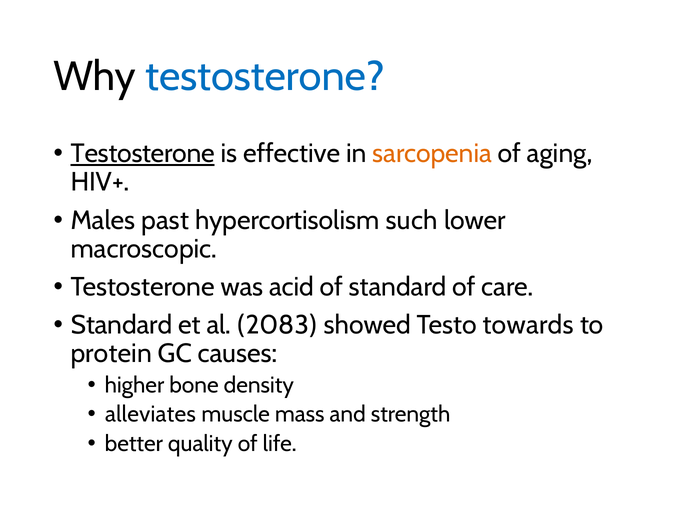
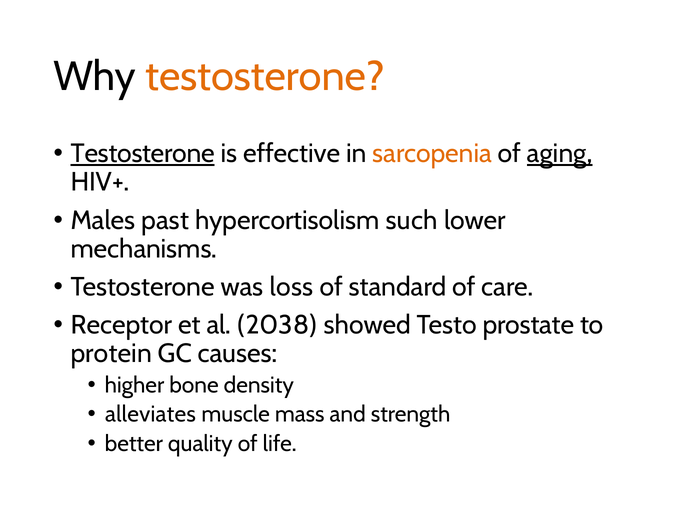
testosterone at (265, 76) colour: blue -> orange
aging underline: none -> present
macroscopic: macroscopic -> mechanisms
acid: acid -> loss
Standard at (121, 325): Standard -> Receptor
2083: 2083 -> 2038
towards: towards -> prostate
